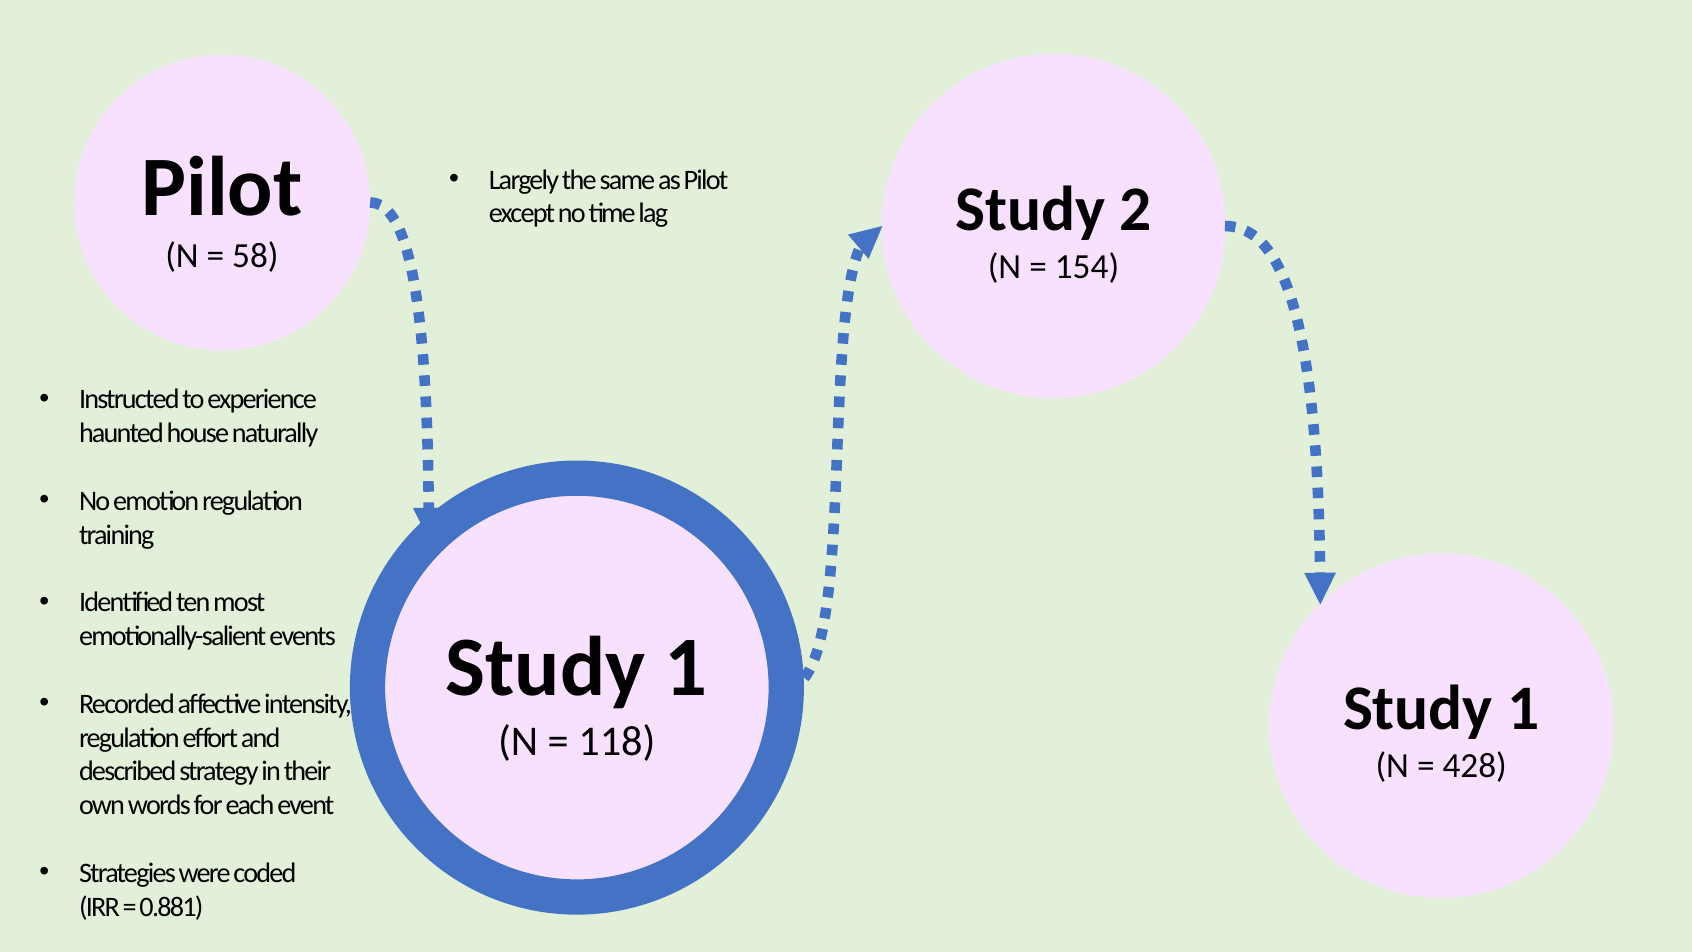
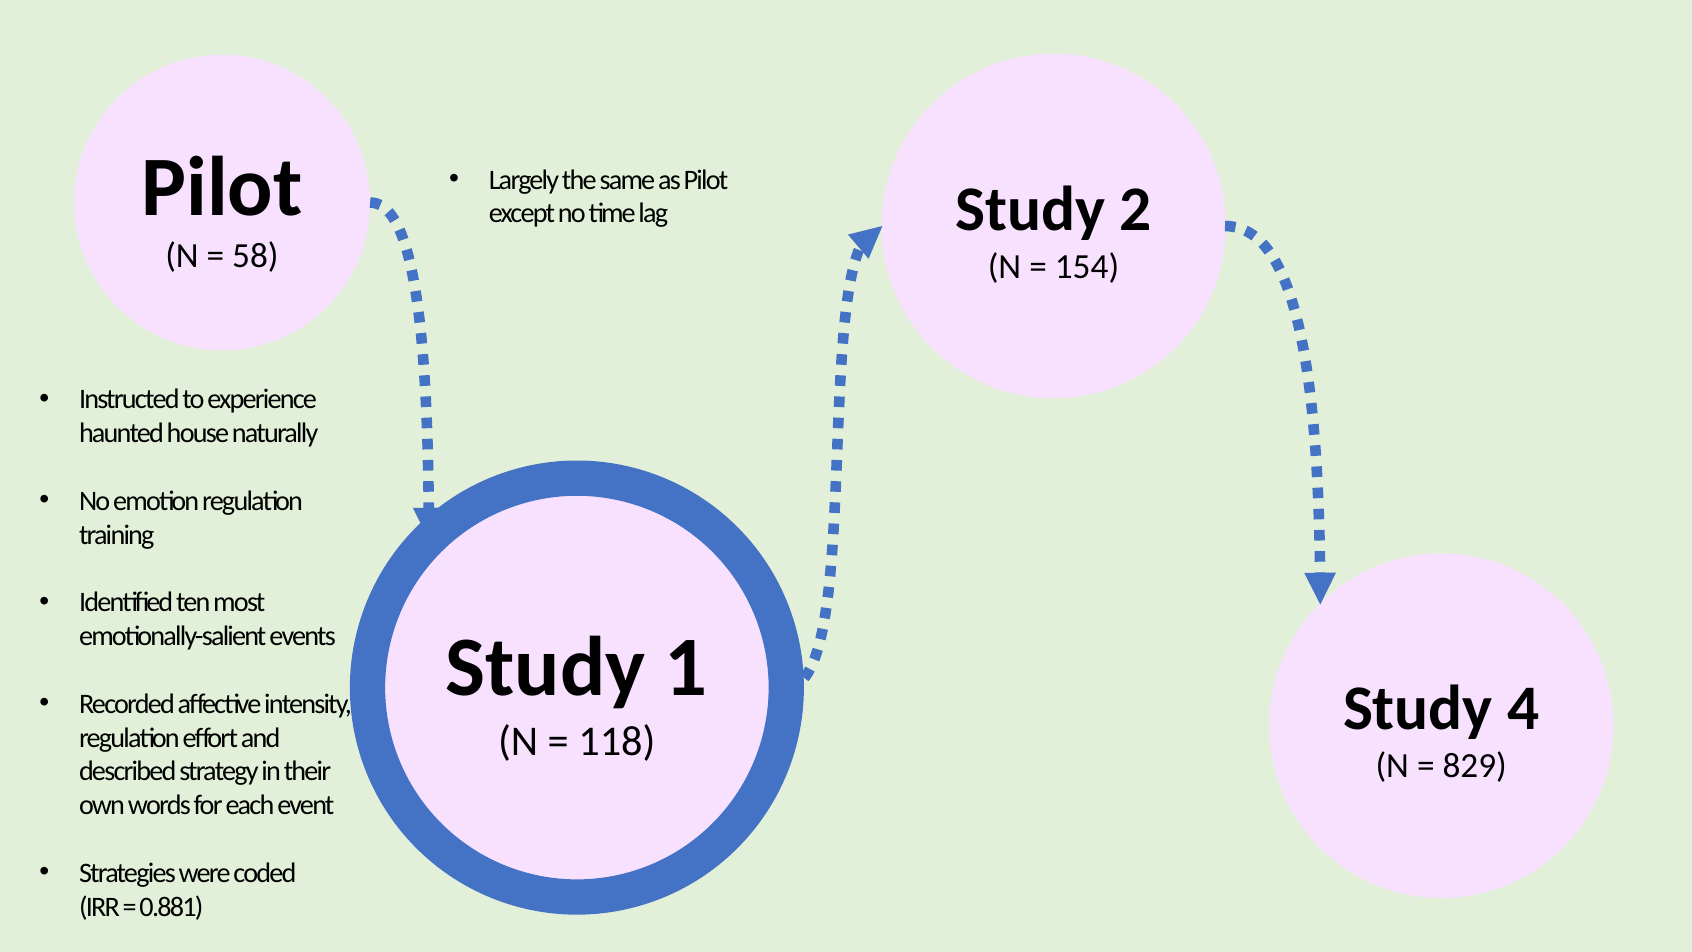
1 at (1523, 709): 1 -> 4
428: 428 -> 829
